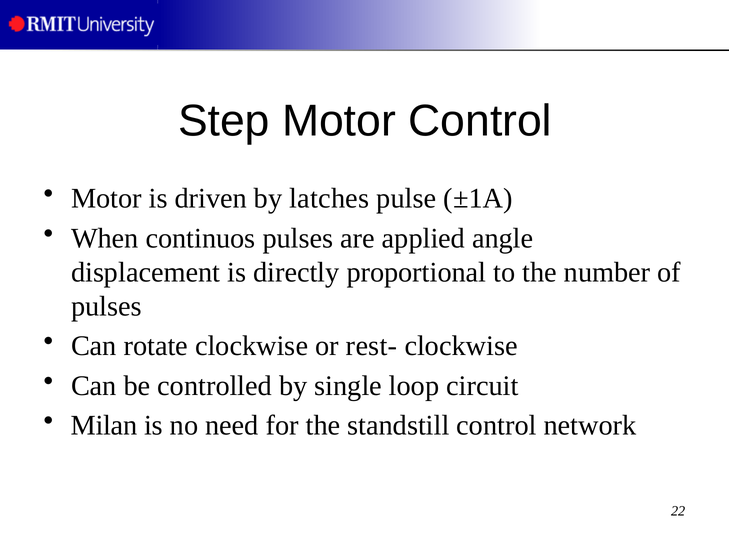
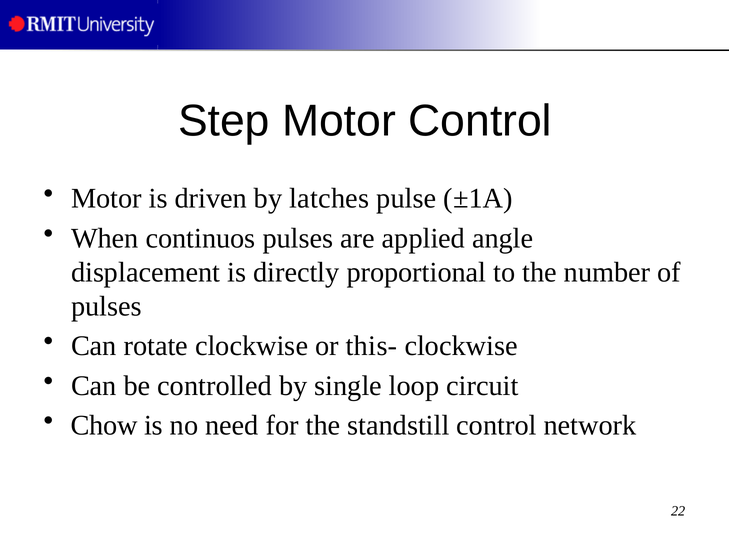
rest-: rest- -> this-
Milan: Milan -> Chow
